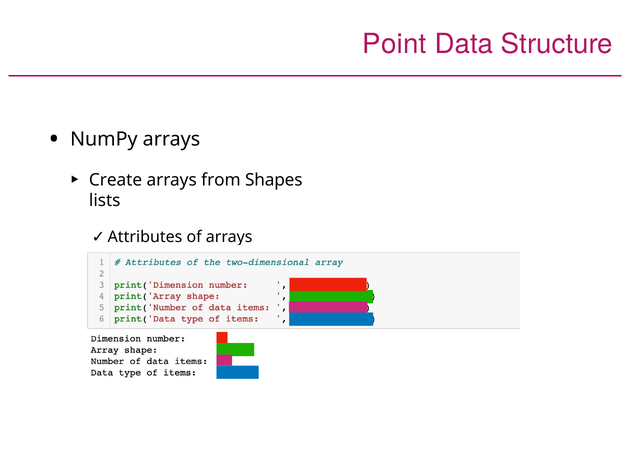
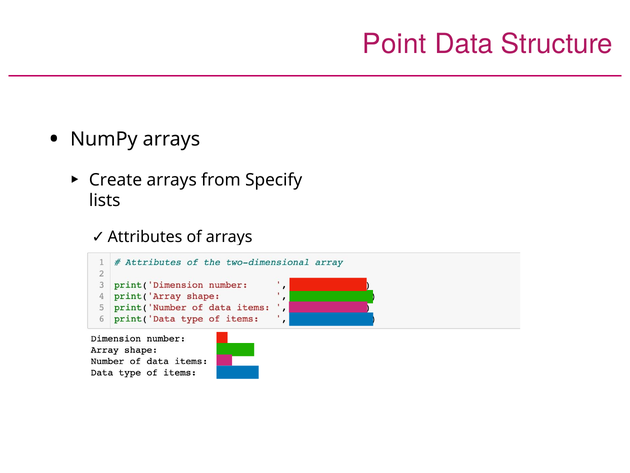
Shapes: Shapes -> Specify
